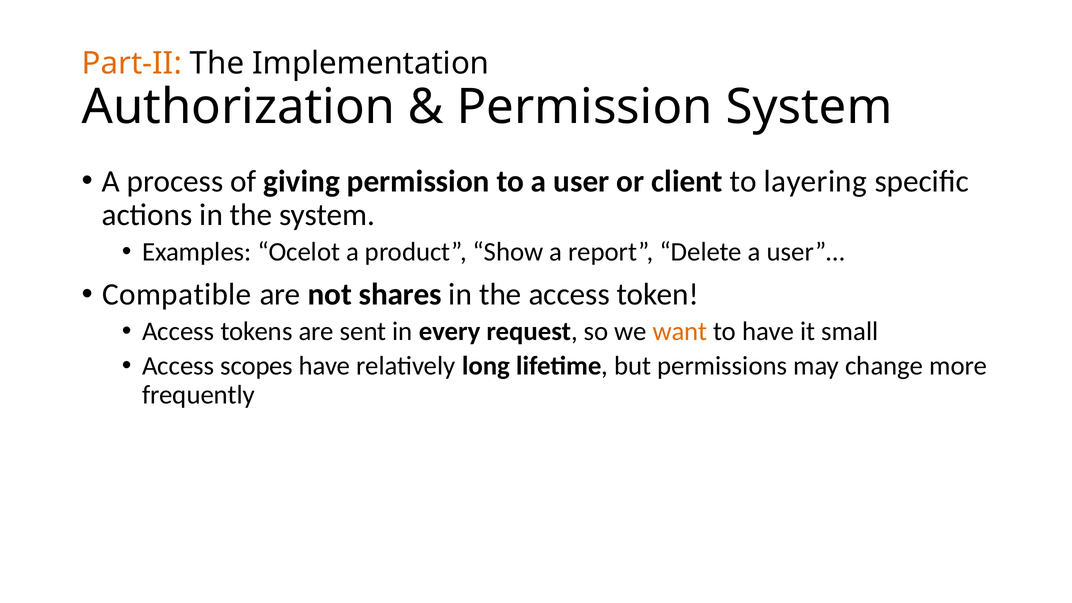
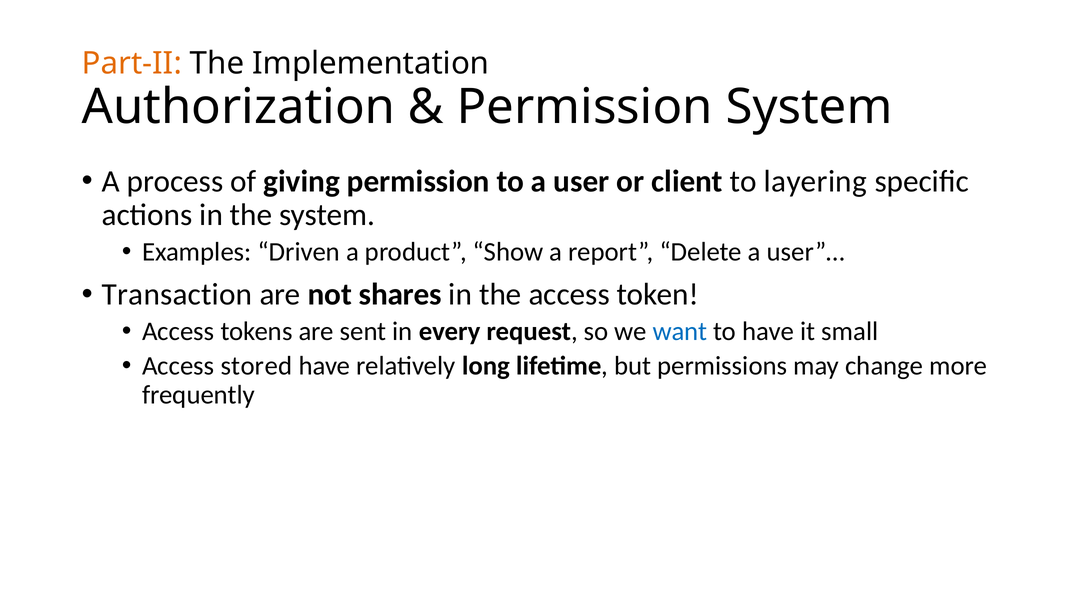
Ocelot: Ocelot -> Driven
Compatible: Compatible -> Transaction
want colour: orange -> blue
scopes: scopes -> stored
